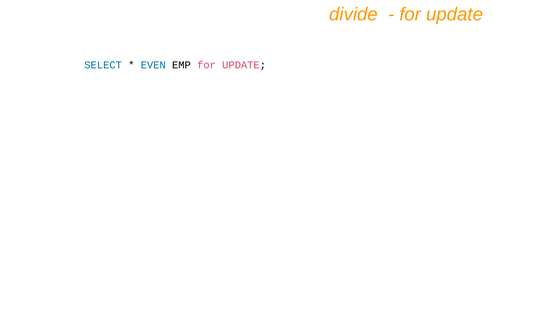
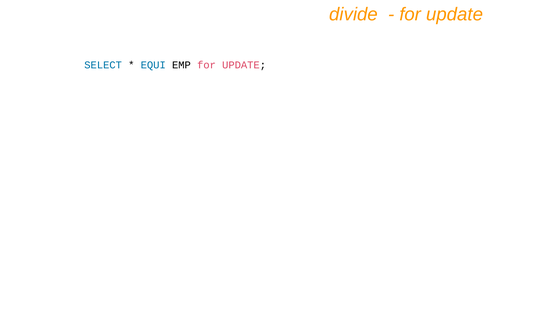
EVEN: EVEN -> EQUI
